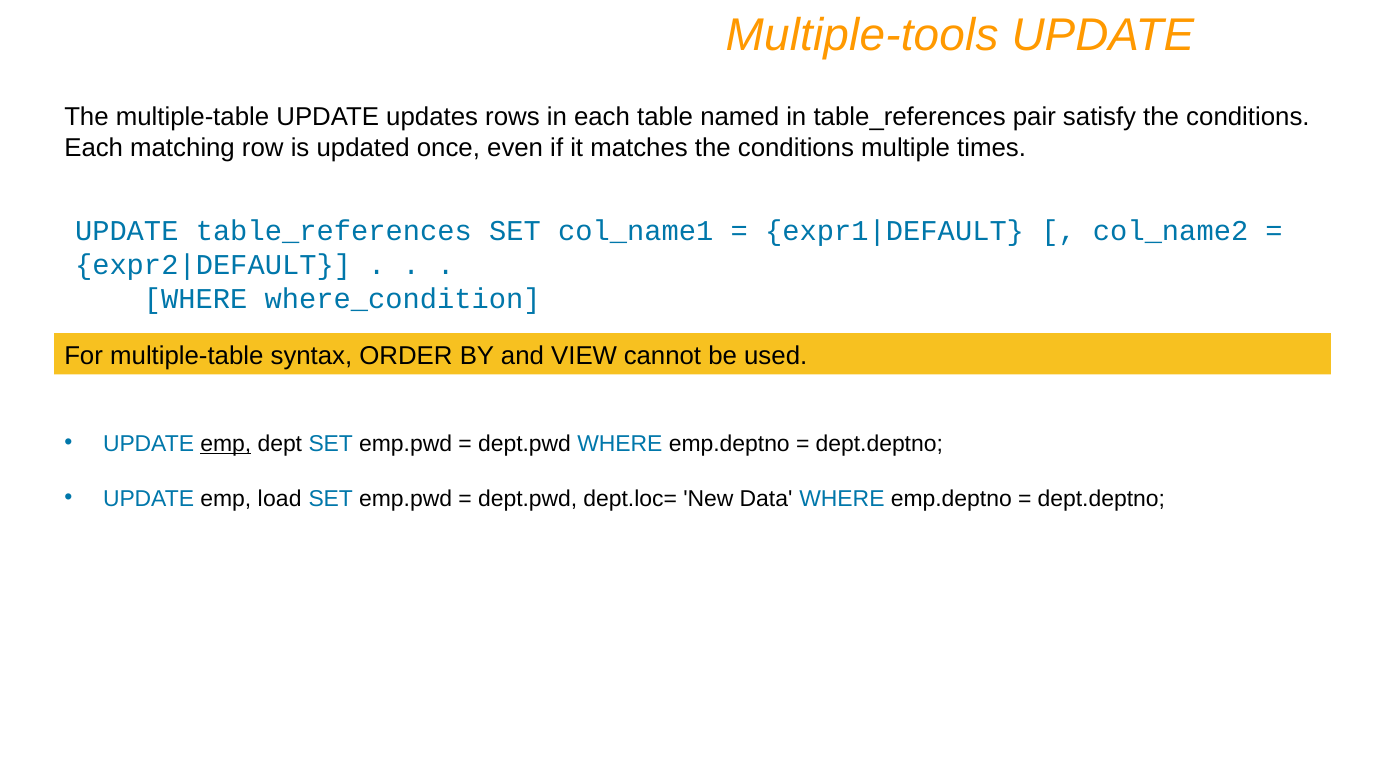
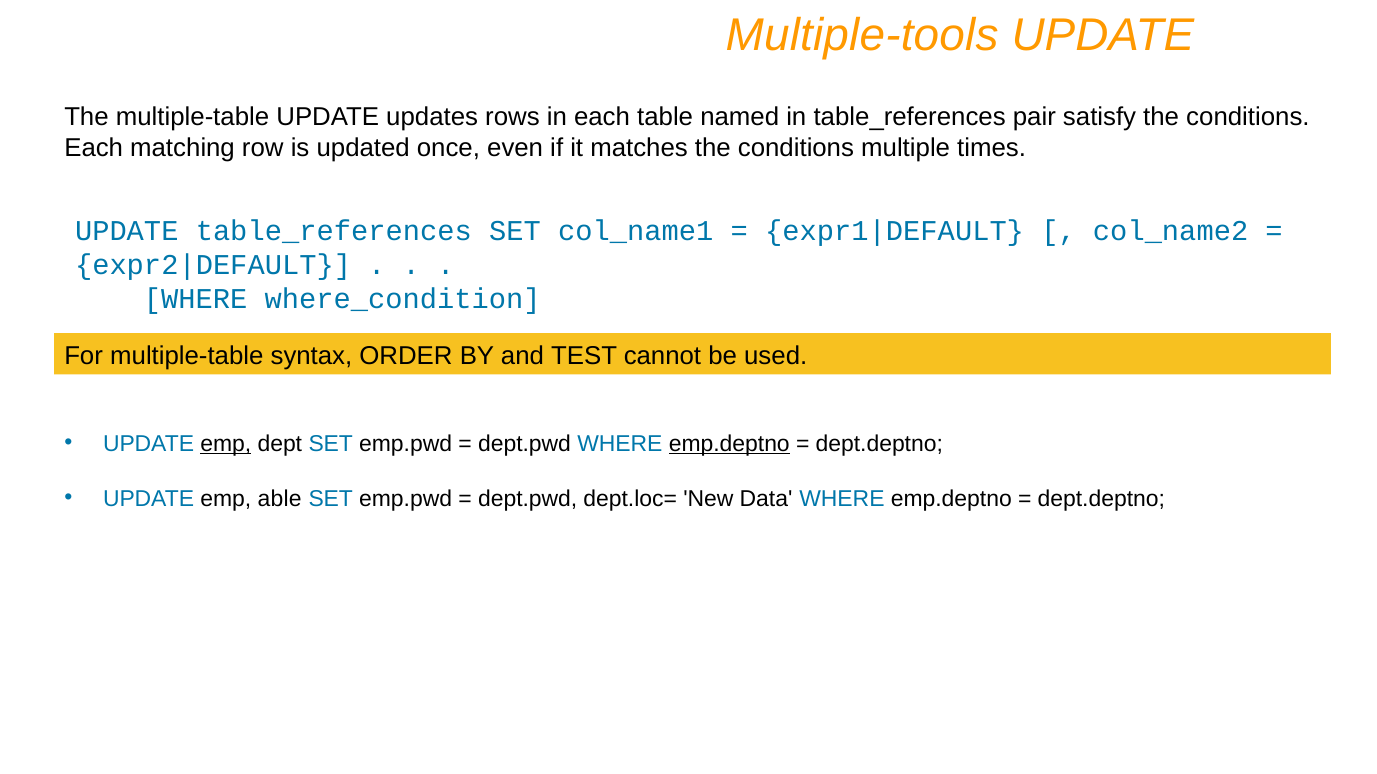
VIEW: VIEW -> TEST
emp.deptno at (729, 444) underline: none -> present
load: load -> able
